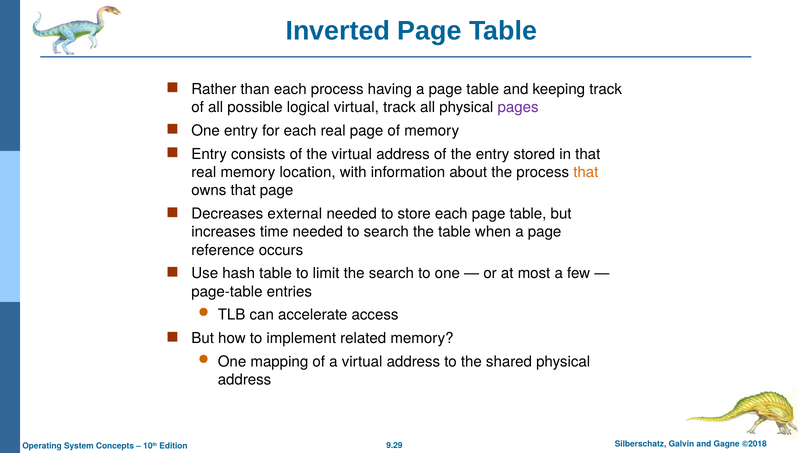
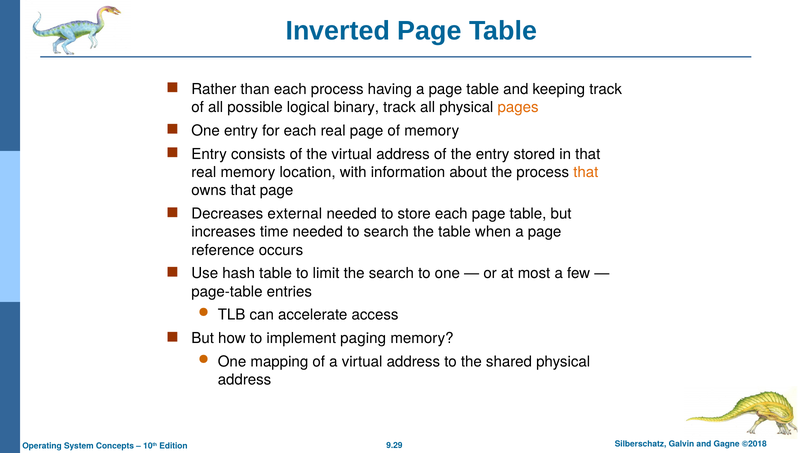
logical virtual: virtual -> binary
pages colour: purple -> orange
related: related -> paging
